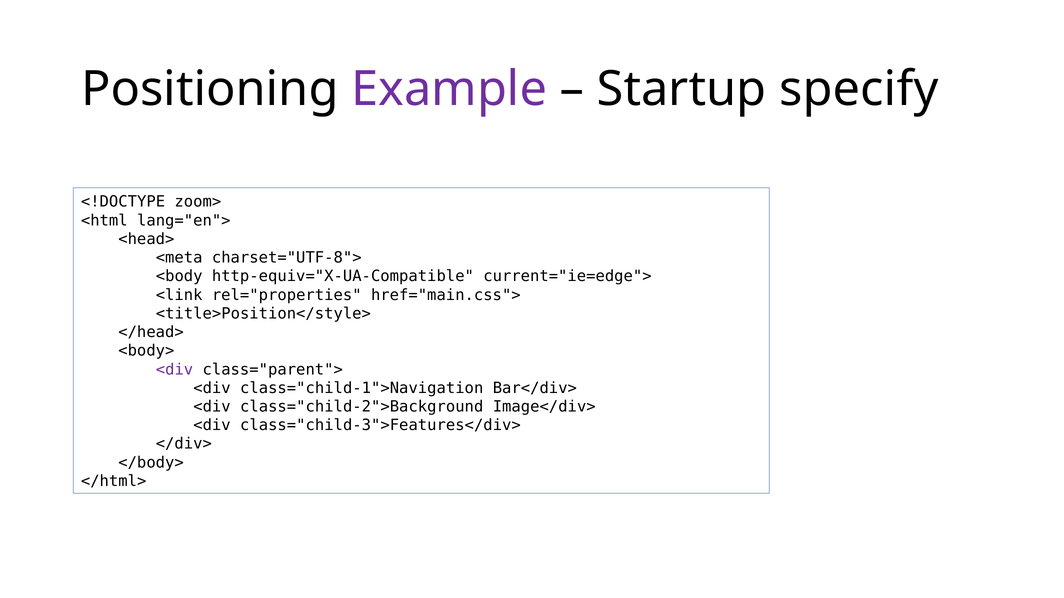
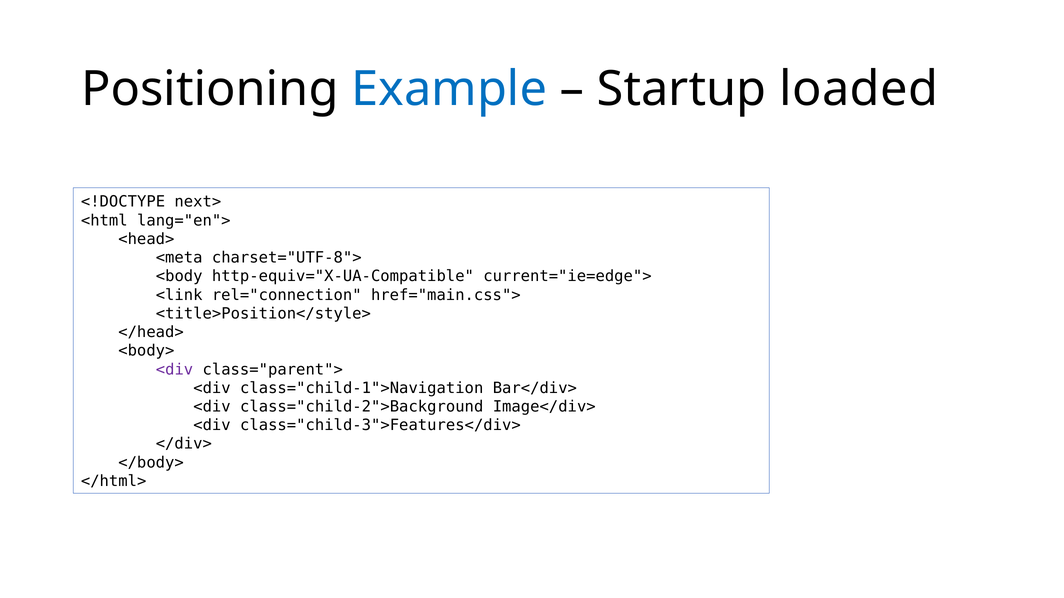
Example colour: purple -> blue
specify: specify -> loaded
zoom>: zoom> -> next>
rel="properties: rel="properties -> rel="connection
